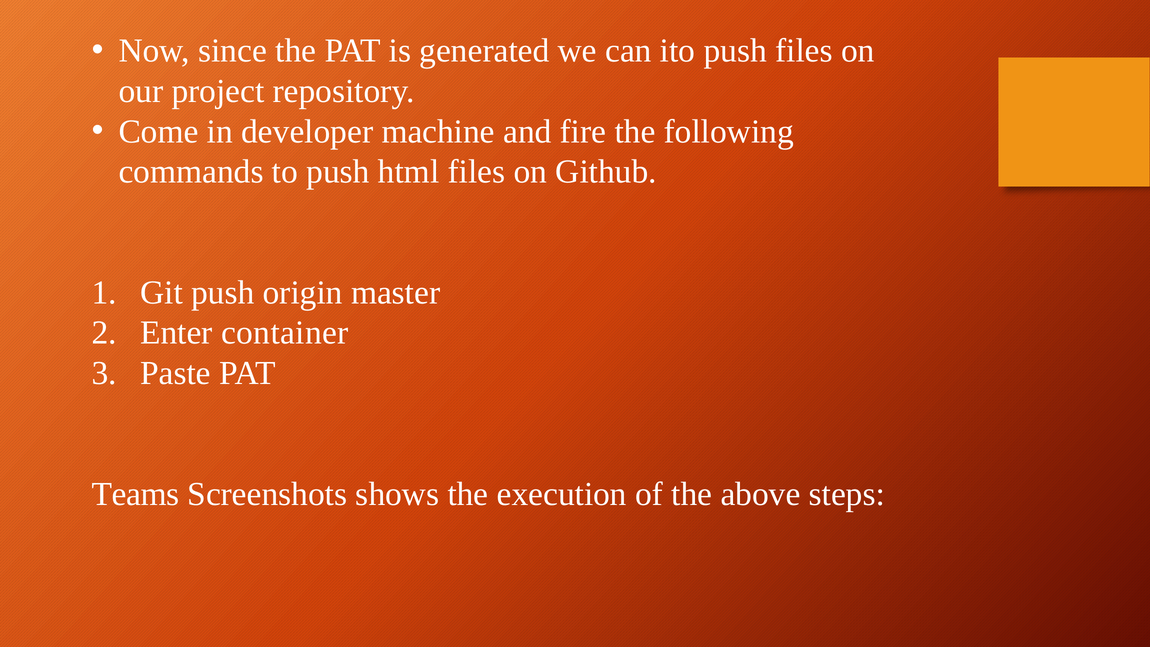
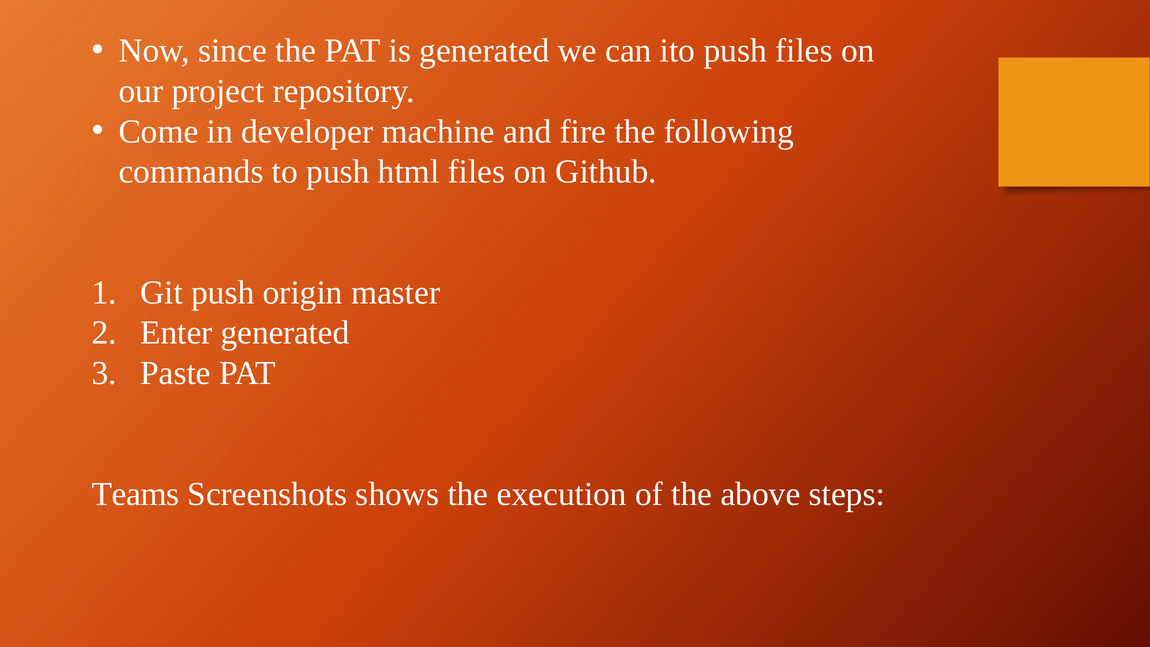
Enter container: container -> generated
